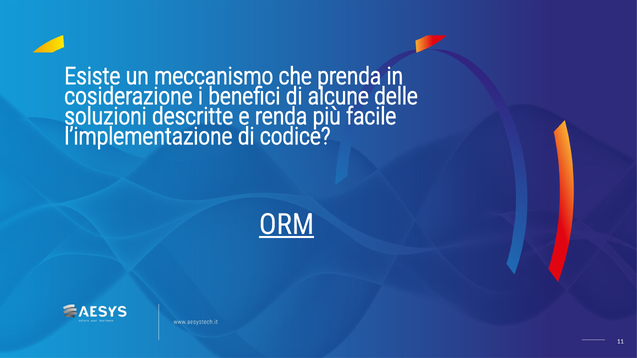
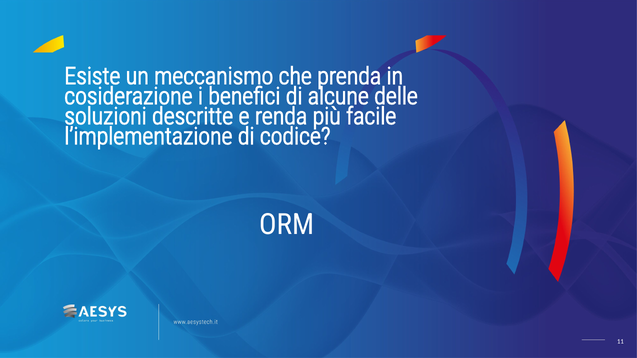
ORM underline: present -> none
